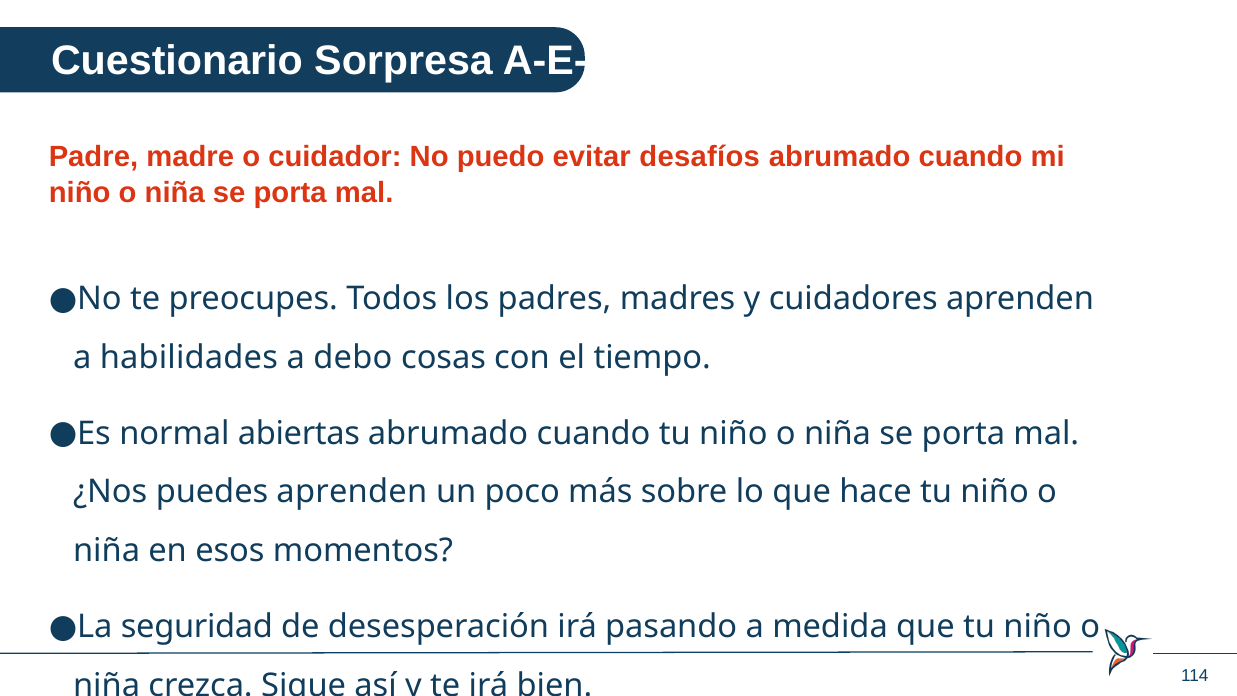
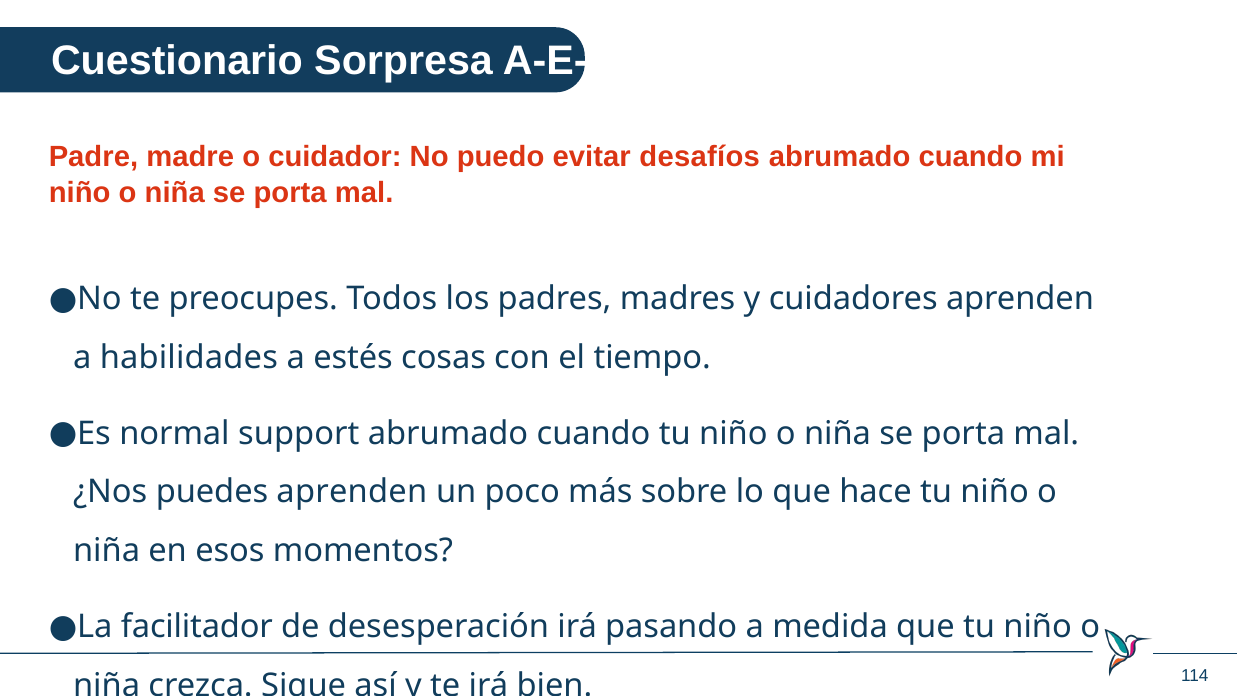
debo: debo -> estés
abiertas: abiertas -> support
seguridad: seguridad -> facilitador
